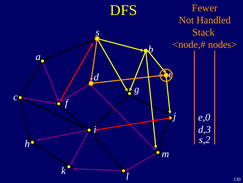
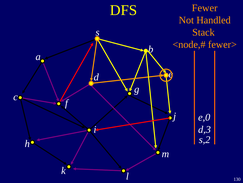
nodes>: nodes> -> fewer>
